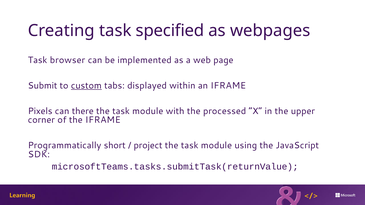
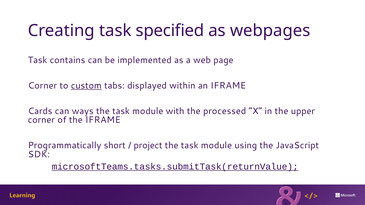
browser: browser -> contains
Submit at (43, 86): Submit -> Corner
Pixels: Pixels -> Cards
there: there -> ways
microsoftTeams.tasks.submitTask(returnValue underline: none -> present
